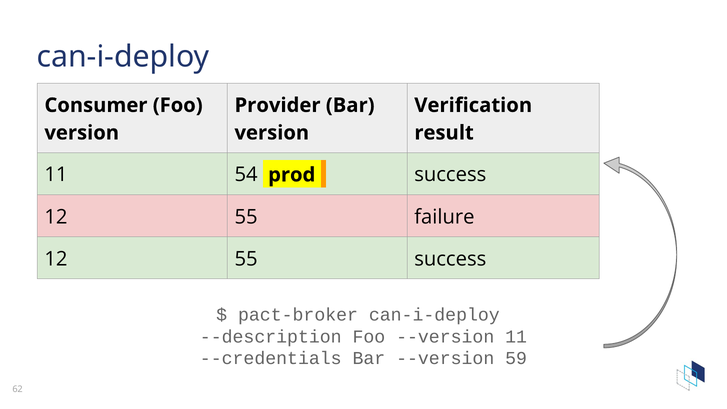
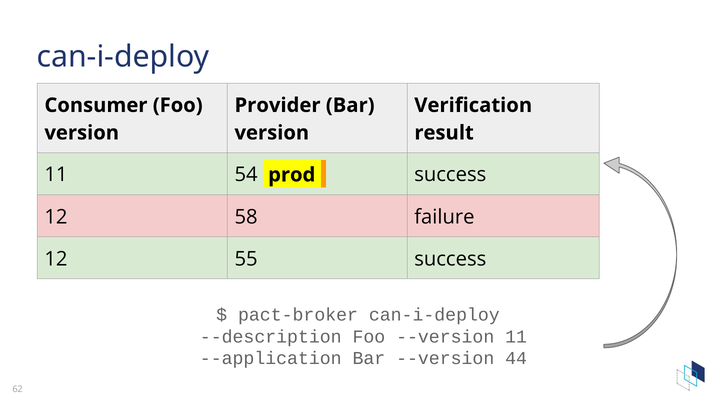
55 at (246, 217): 55 -> 58
--credentials: --credentials -> --application
59: 59 -> 44
